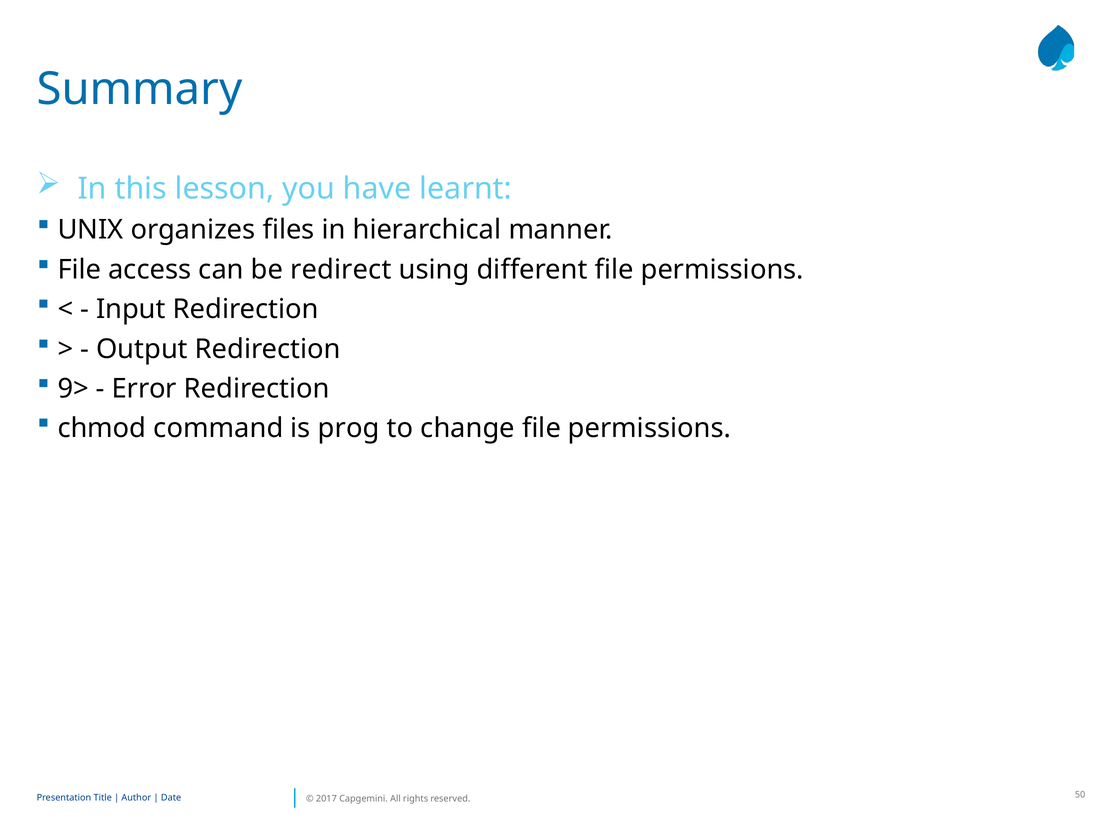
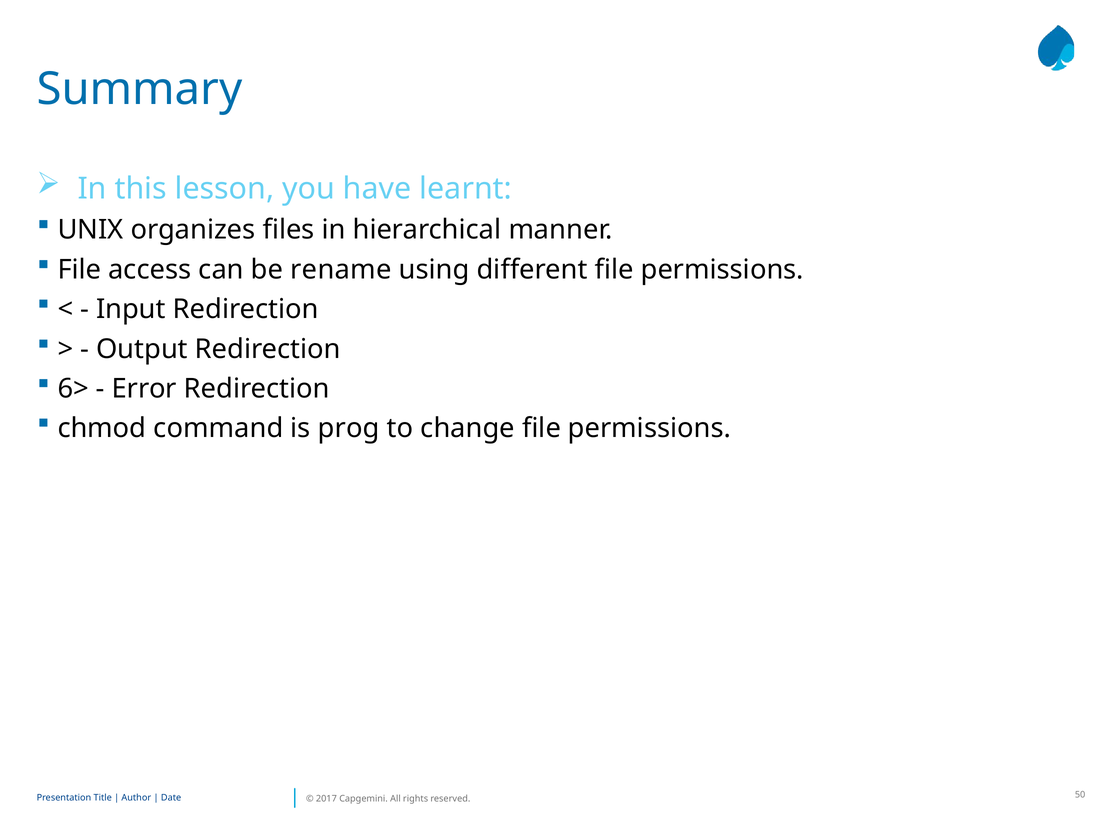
redirect: redirect -> rename
9>: 9> -> 6>
